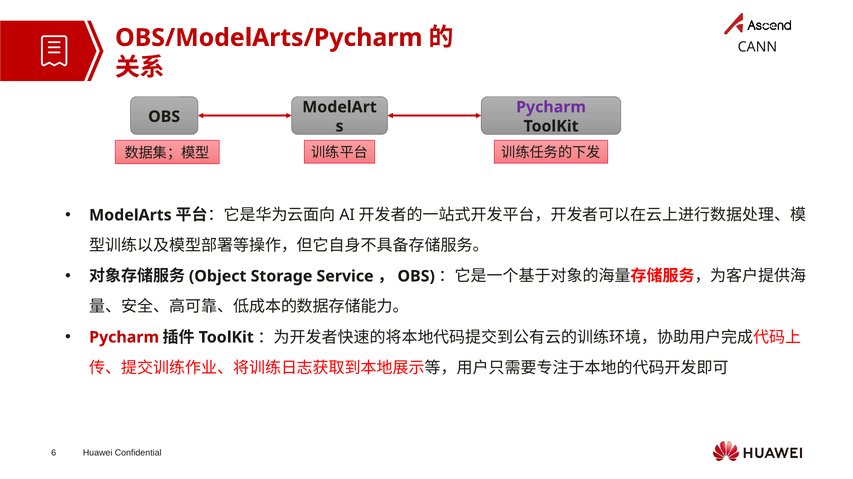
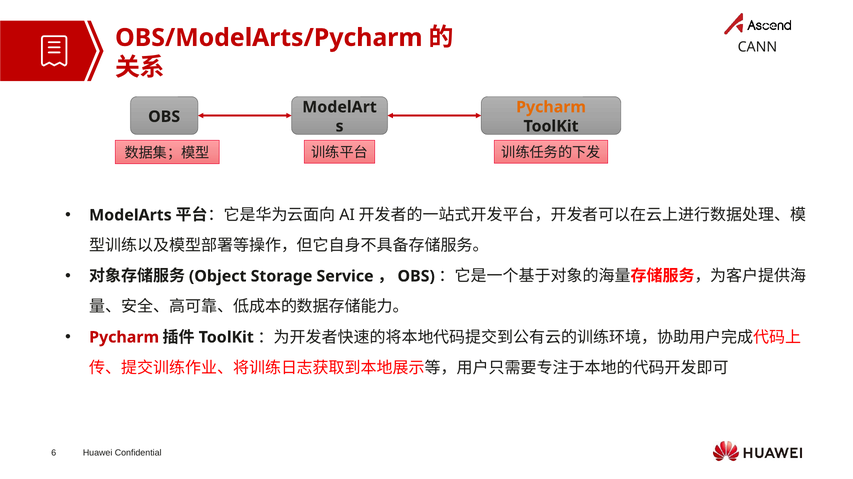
Pycharm at (551, 107) colour: purple -> orange
